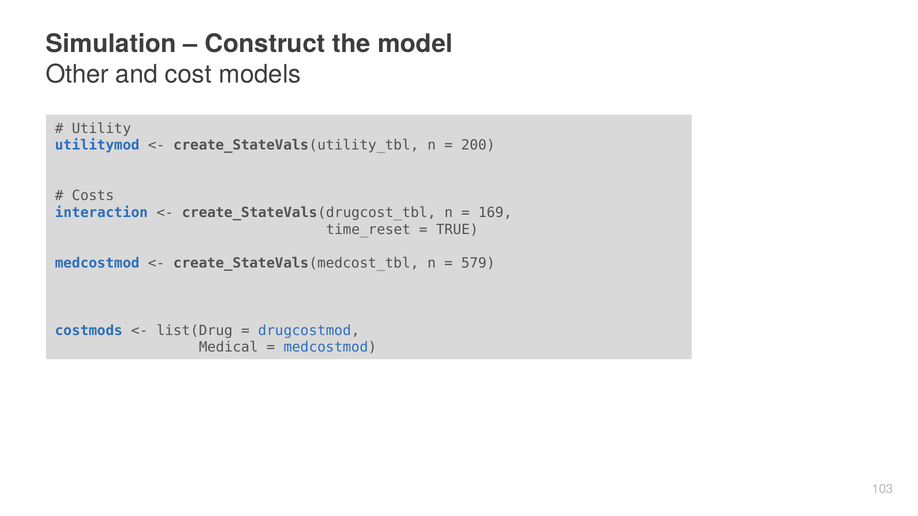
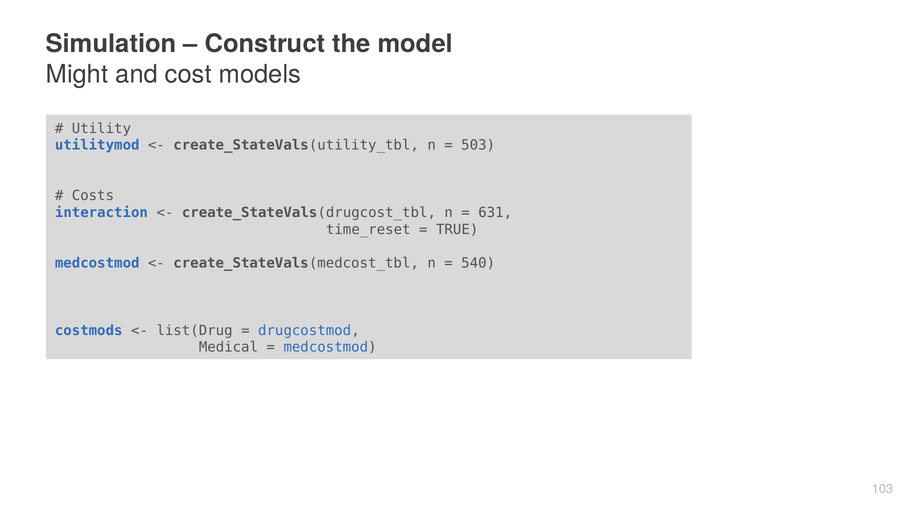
Other: Other -> Might
200: 200 -> 503
169: 169 -> 631
579: 579 -> 540
